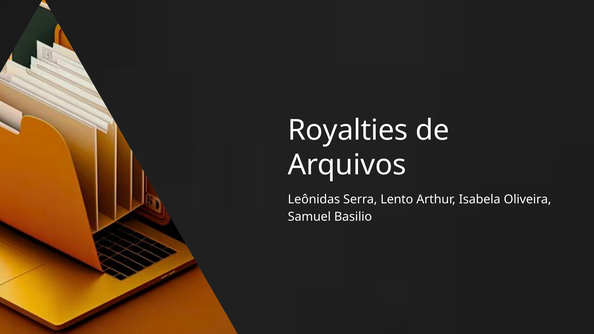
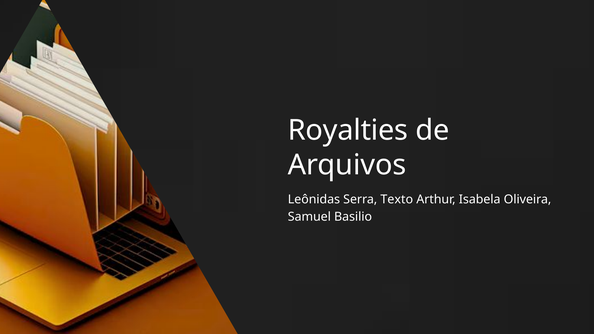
Lento: Lento -> Texto
